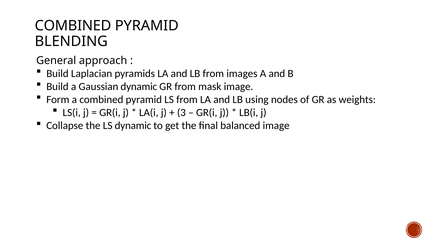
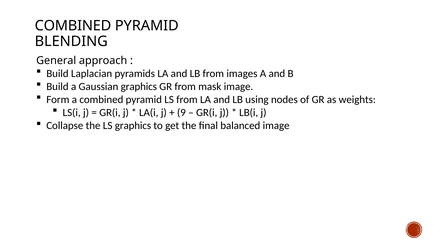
Gaussian dynamic: dynamic -> graphics
3: 3 -> 9
LS dynamic: dynamic -> graphics
